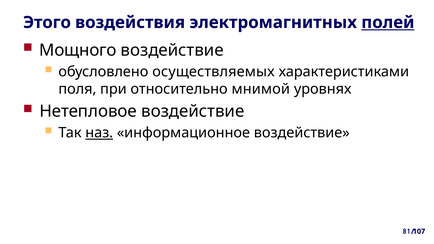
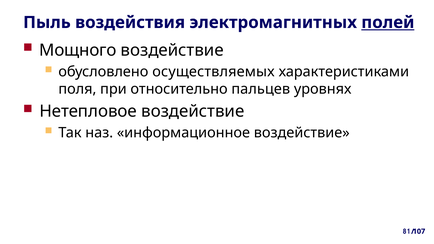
Этого: Этого -> Пыль
мнимой: мнимой -> пальцев
наз underline: present -> none
